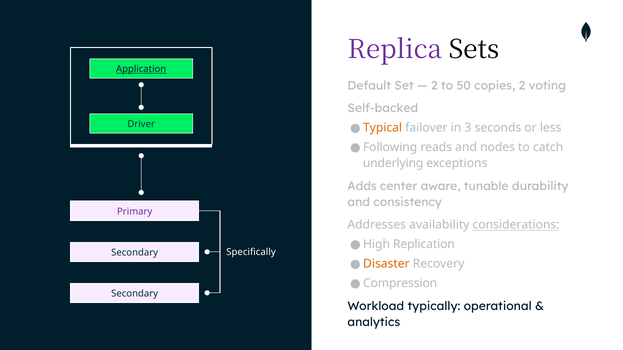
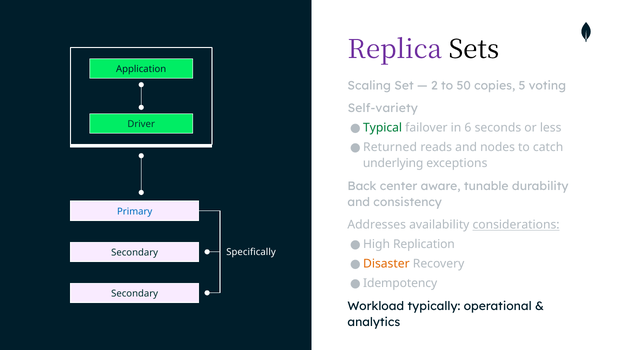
Application underline: present -> none
Default: Default -> Scaling
copies 2: 2 -> 5
Self-backed: Self-backed -> Self-variety
Typical colour: orange -> green
3: 3 -> 6
Following: Following -> Returned
Adds: Adds -> Back
Primary colour: purple -> blue
Compression: Compression -> Idempotency
